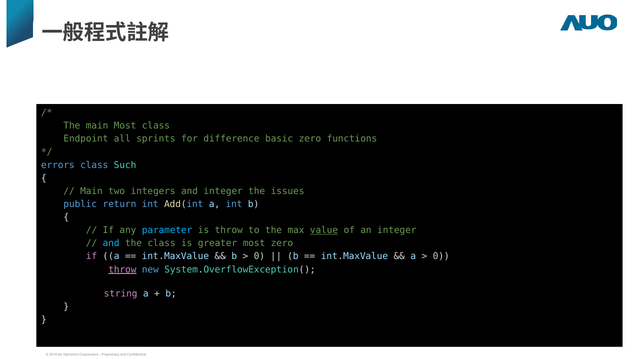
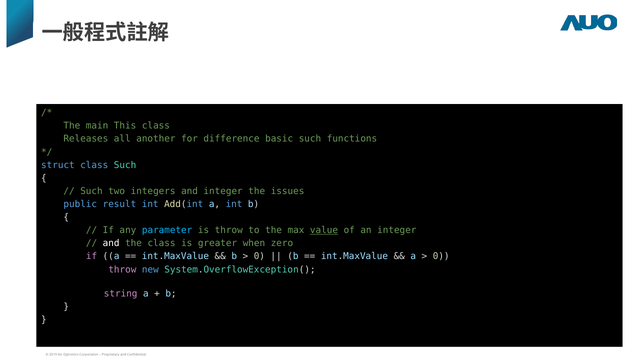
main Most: Most -> This
Endpoint: Endpoint -> Releases
sprints: sprints -> another
basic zero: zero -> such
errors: errors -> struct
Main at (91, 191): Main -> Such
return: return -> result
and at (111, 243) colour: light blue -> white
greater most: most -> when
throw at (122, 269) underline: present -> none
